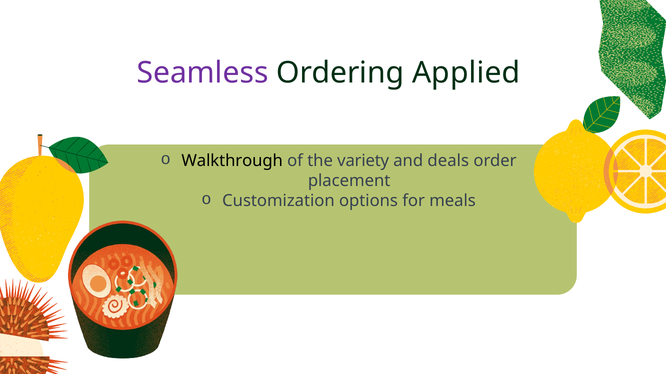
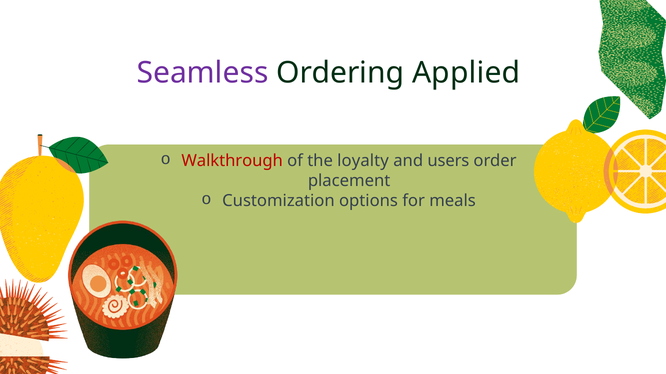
Walkthrough colour: black -> red
variety: variety -> loyalty
deals: deals -> users
